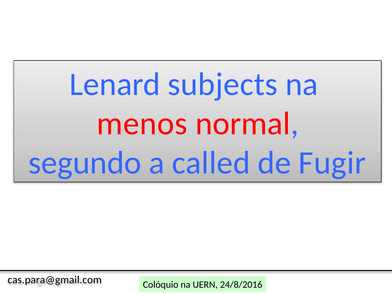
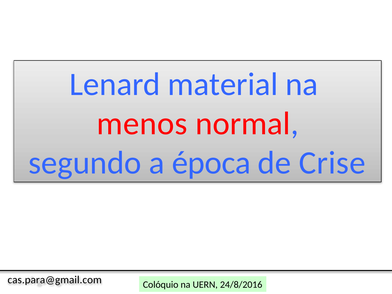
subjects: subjects -> material
called: called -> época
Fugir: Fugir -> Crise
